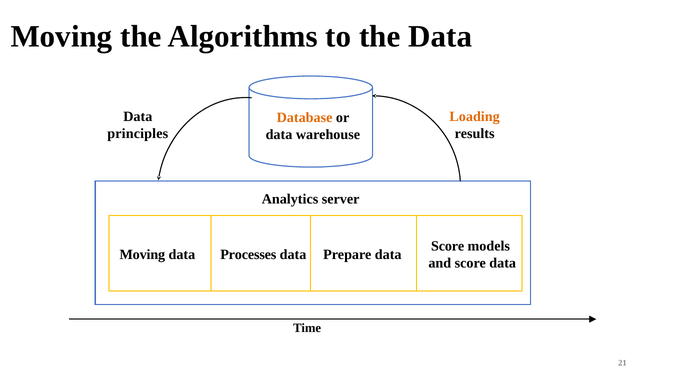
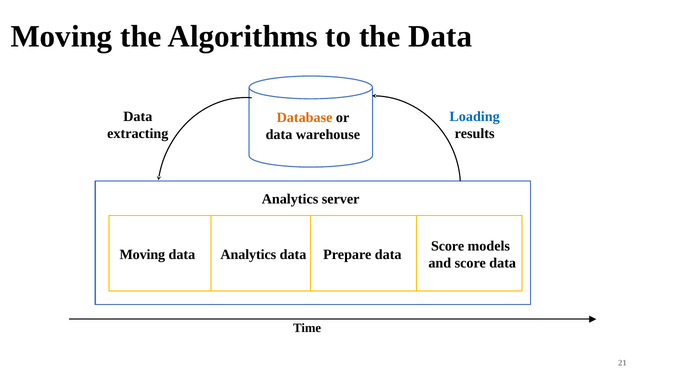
Loading colour: orange -> blue
principles: principles -> extracting
data Processes: Processes -> Analytics
